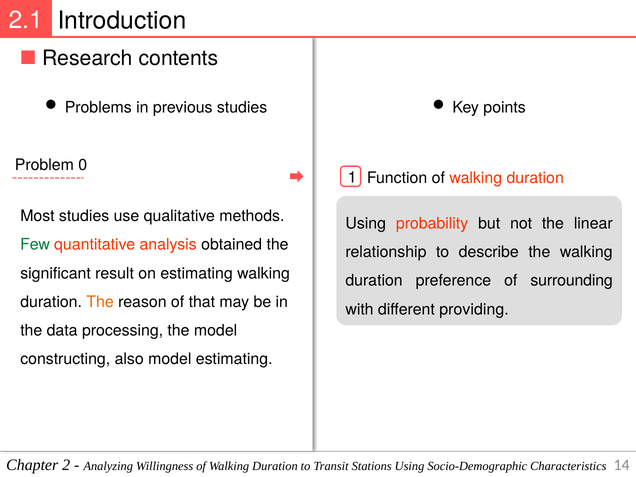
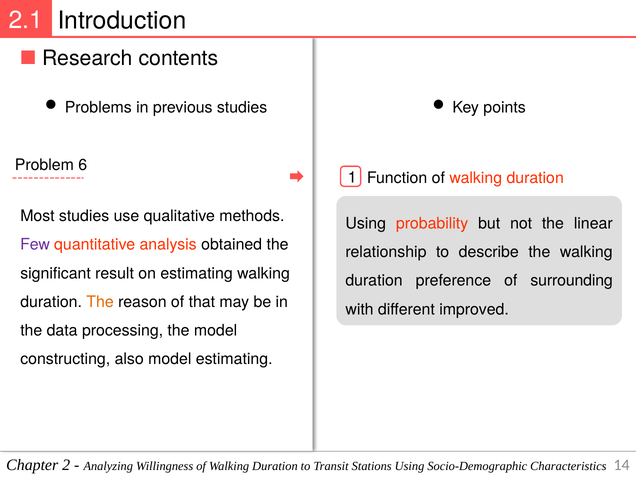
0: 0 -> 6
Few colour: green -> purple
providing: providing -> improved
